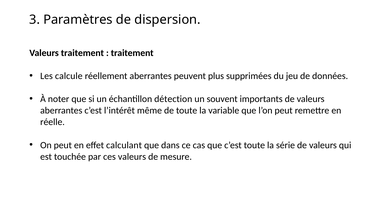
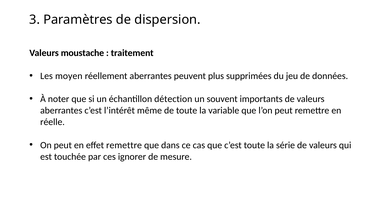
Valeurs traitement: traitement -> moustache
calcule: calcule -> moyen
effet calculant: calculant -> remettre
ces valeurs: valeurs -> ignorer
